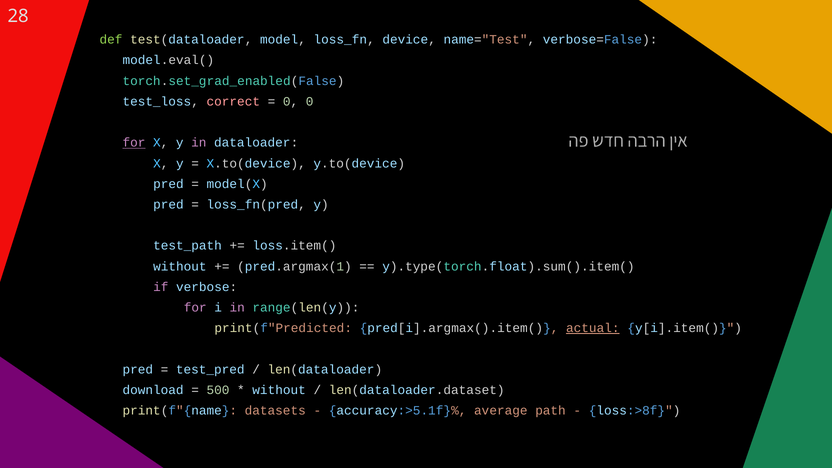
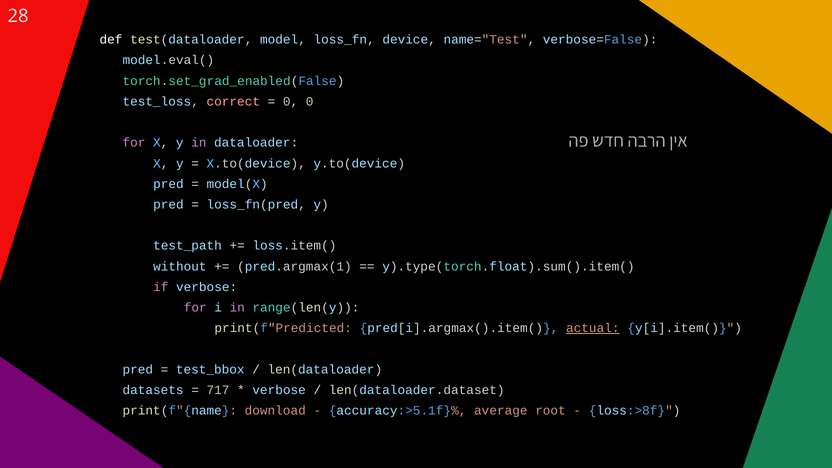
def colour: light green -> white
for at (134, 143) underline: present -> none
test_pred: test_pred -> test_bbox
download: download -> datasets
500: 500 -> 717
without at (279, 390): without -> verbose
datasets: datasets -> download
path: path -> root
